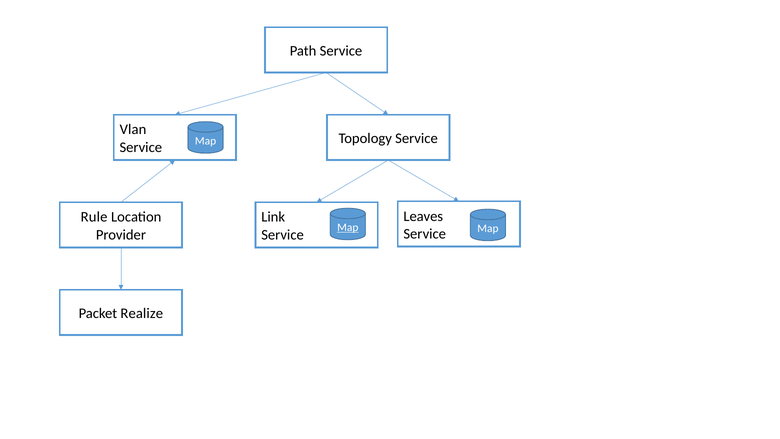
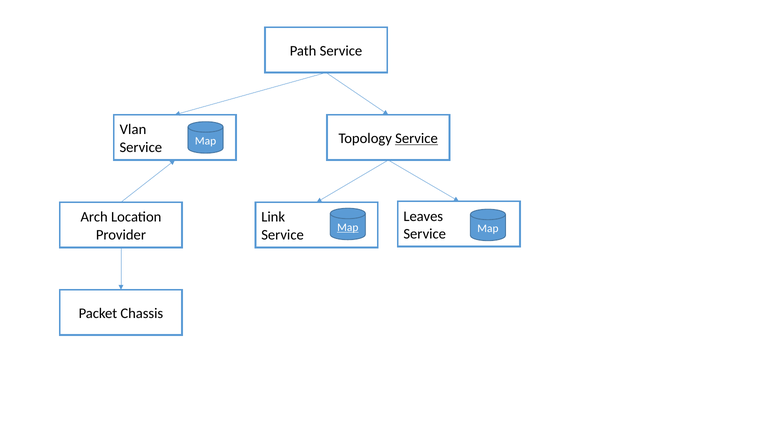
Service at (416, 138) underline: none -> present
Rule: Rule -> Arch
Realize: Realize -> Chassis
